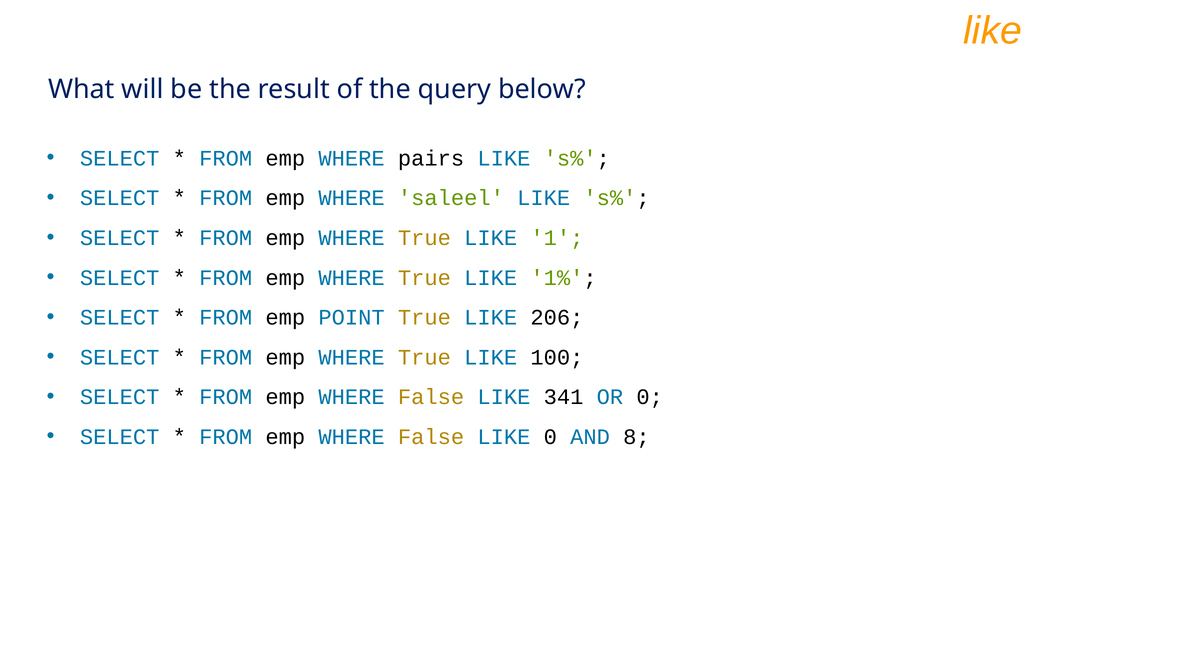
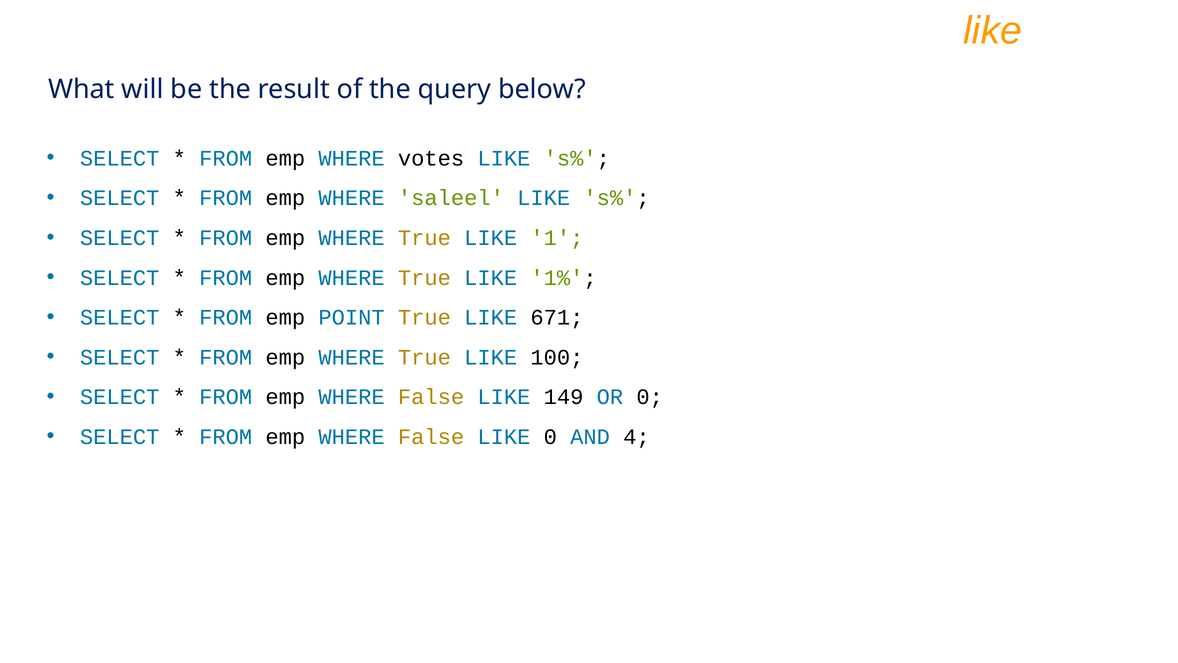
pairs: pairs -> votes
206: 206 -> 671
341: 341 -> 149
8: 8 -> 4
